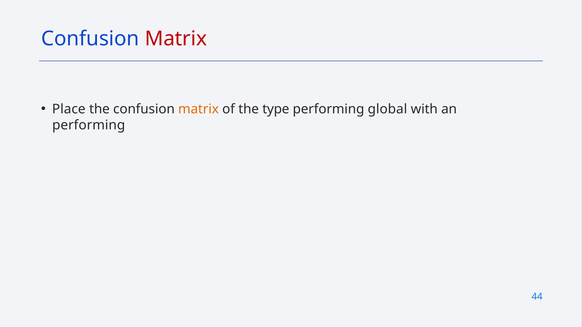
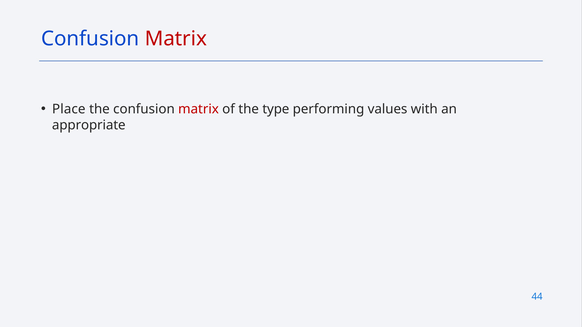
matrix at (198, 109) colour: orange -> red
global: global -> values
performing at (89, 125): performing -> appropriate
